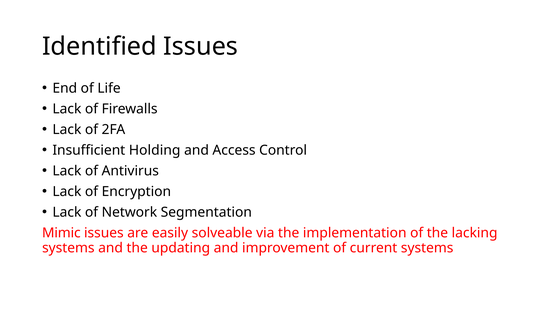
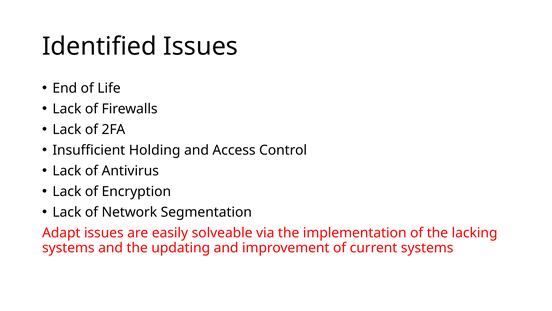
Mimic: Mimic -> Adapt
